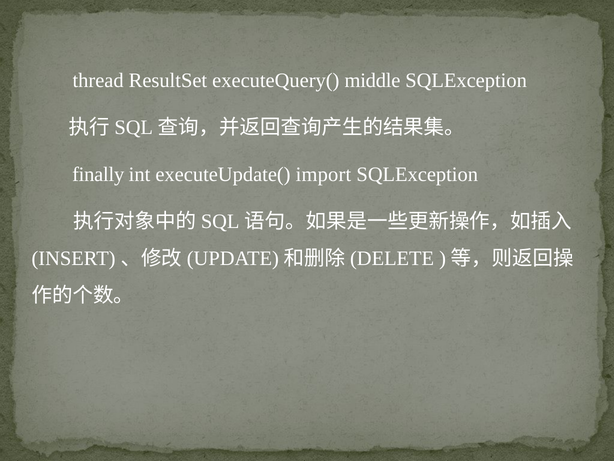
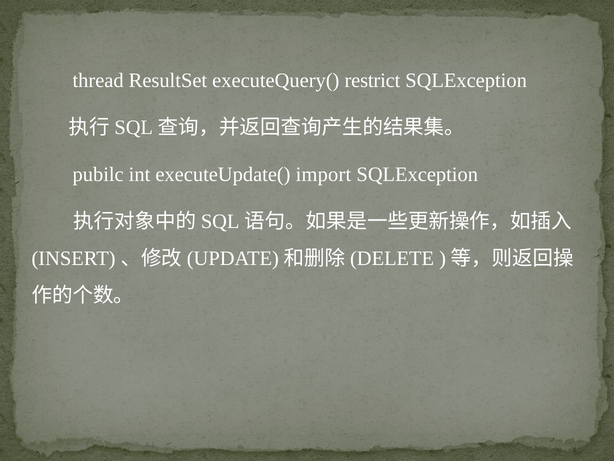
middle: middle -> restrict
finally: finally -> pubilc
